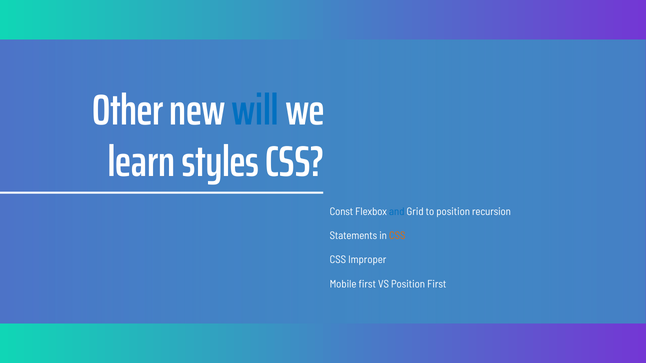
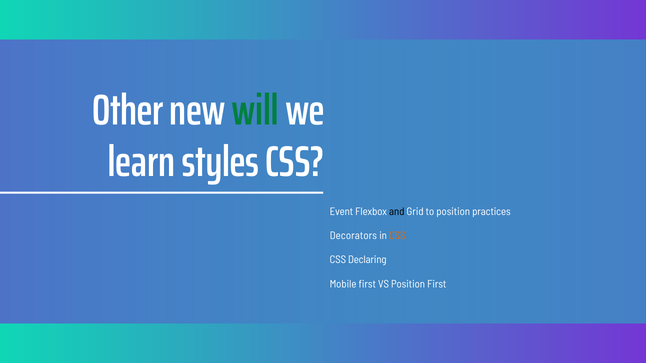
will colour: blue -> green
Const: Const -> Event
and colour: blue -> black
recursion: recursion -> practices
Statements: Statements -> Decorators
Improper: Improper -> Declaring
